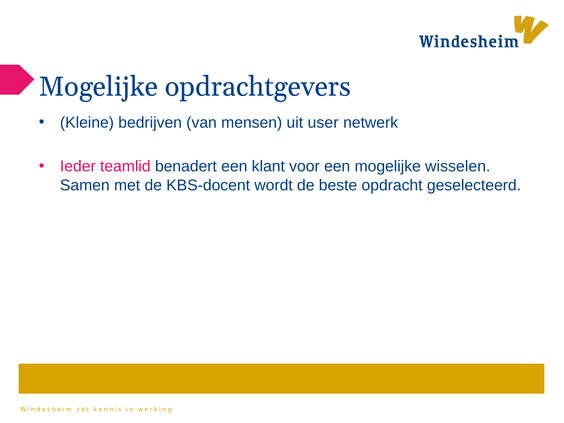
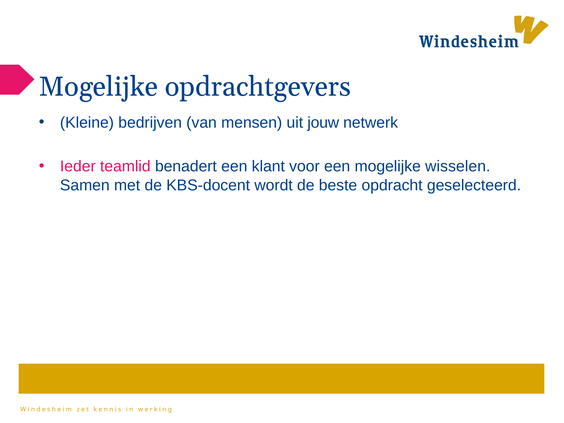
user: user -> jouw
